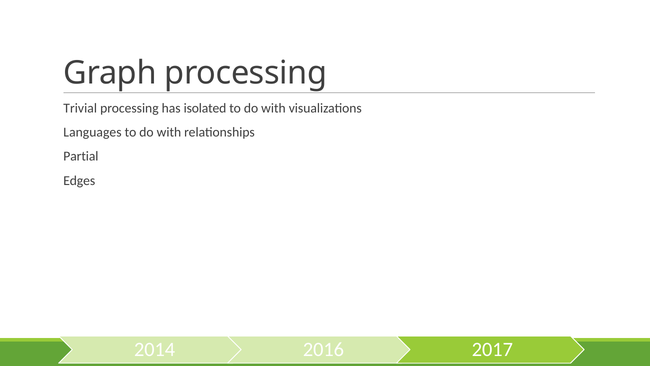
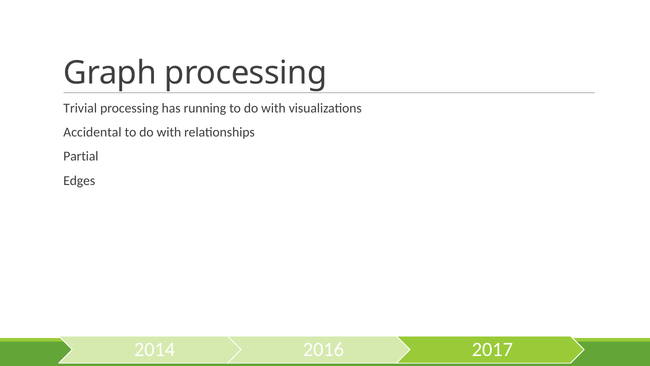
isolated: isolated -> running
Languages: Languages -> Accidental
